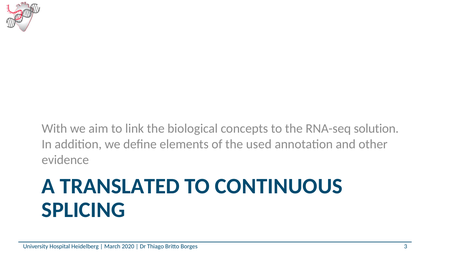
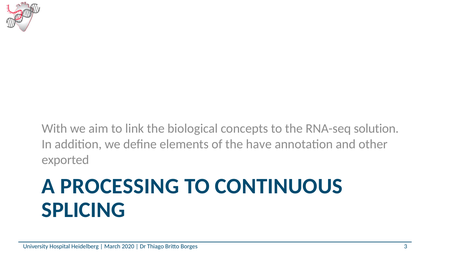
used: used -> have
evidence: evidence -> exported
TRANSLATED: TRANSLATED -> PROCESSING
